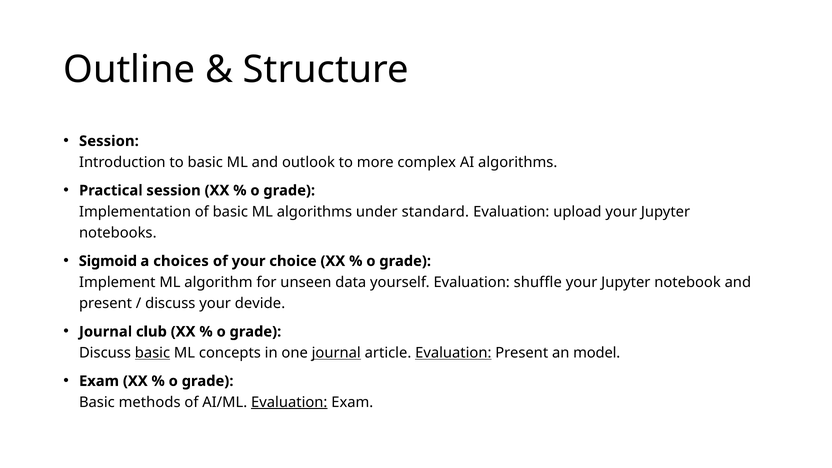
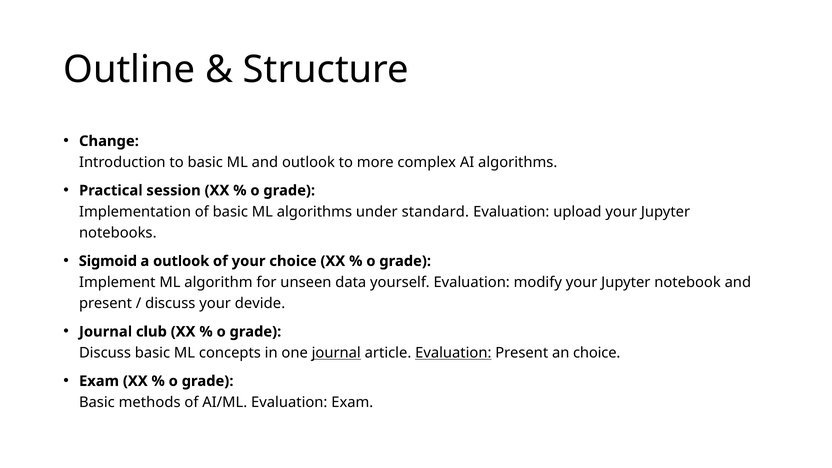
Session at (109, 141): Session -> Change
a choices: choices -> outlook
shuffle: shuffle -> modify
basic at (152, 353) underline: present -> none
an model: model -> choice
Evaluation at (289, 402) underline: present -> none
